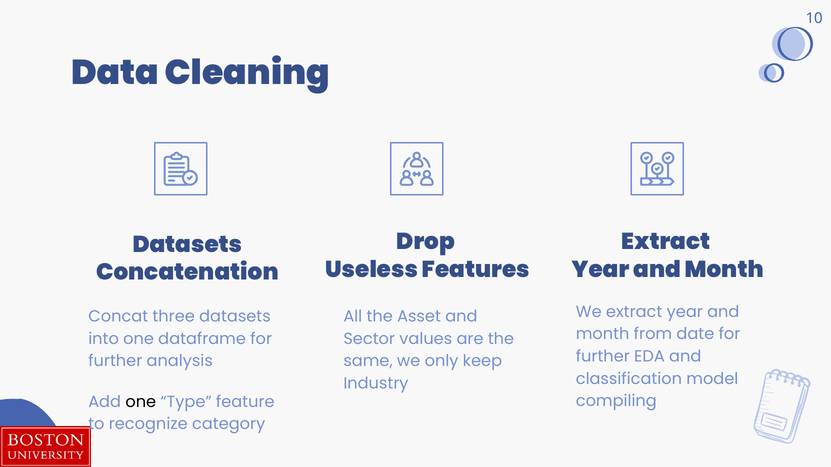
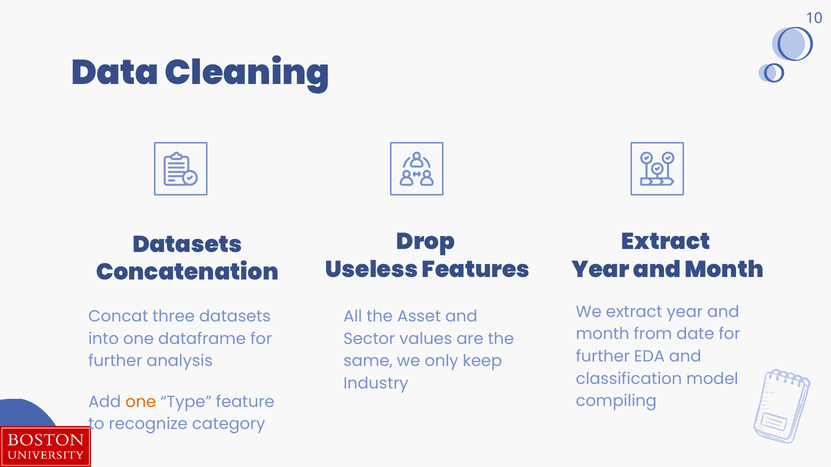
one at (141, 402) colour: black -> orange
